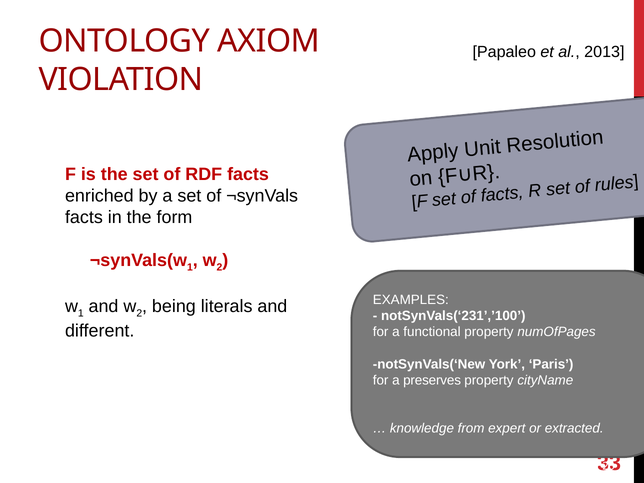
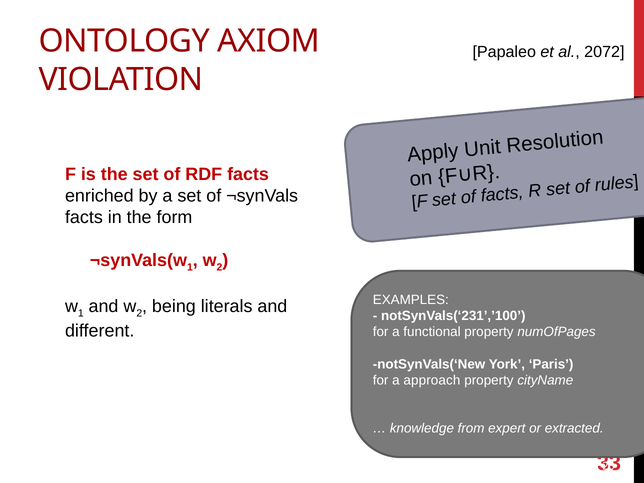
2013: 2013 -> 2072
preserves: preserves -> approach
